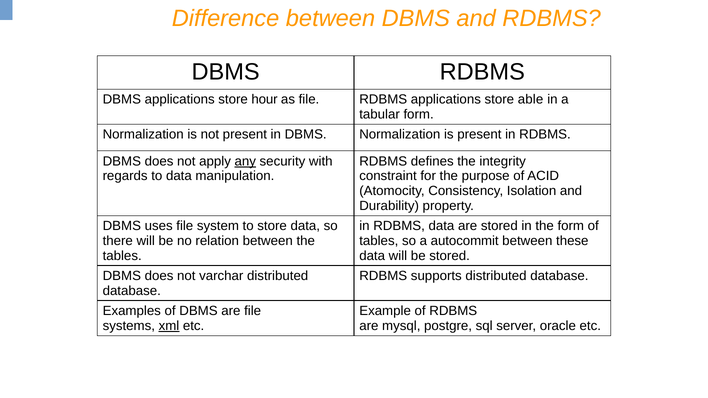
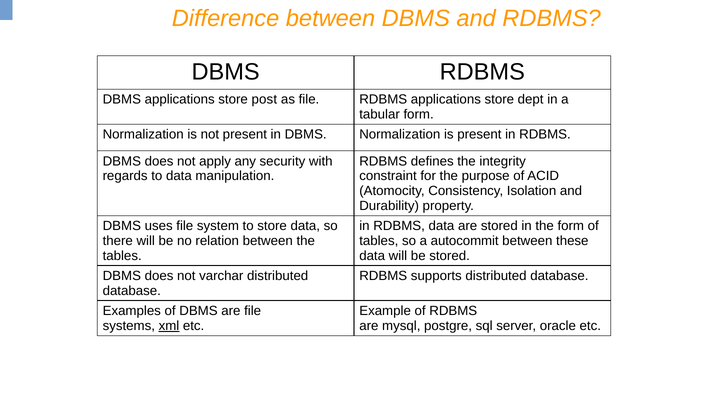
hour: hour -> post
able: able -> dept
any underline: present -> none
